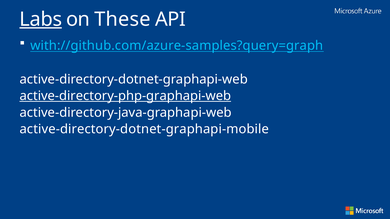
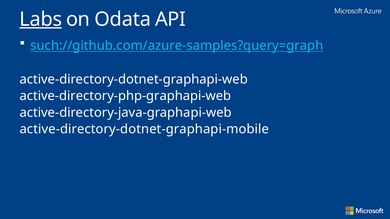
These: These -> Odata
with://github.com/azure-samples?query=graph: with://github.com/azure-samples?query=graph -> such://github.com/azure-samples?query=graph
active-directory-php-graphapi-web underline: present -> none
